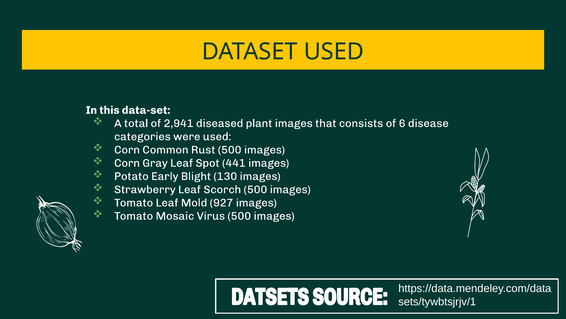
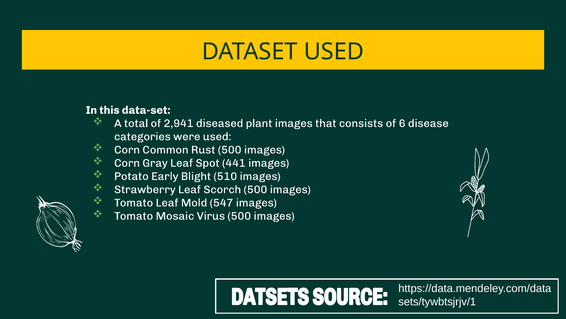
130: 130 -> 510
927: 927 -> 547
